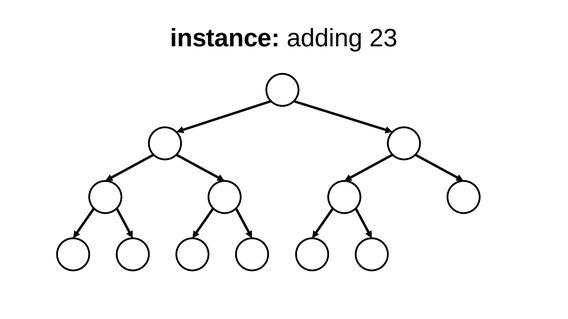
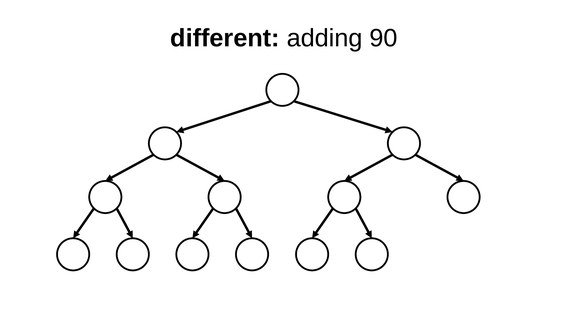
instance: instance -> different
23: 23 -> 90
